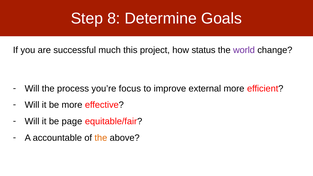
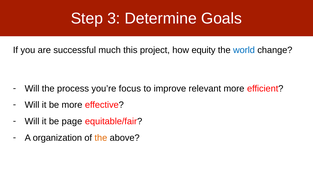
8: 8 -> 3
status: status -> equity
world colour: purple -> blue
external: external -> relevant
accountable: accountable -> organization
